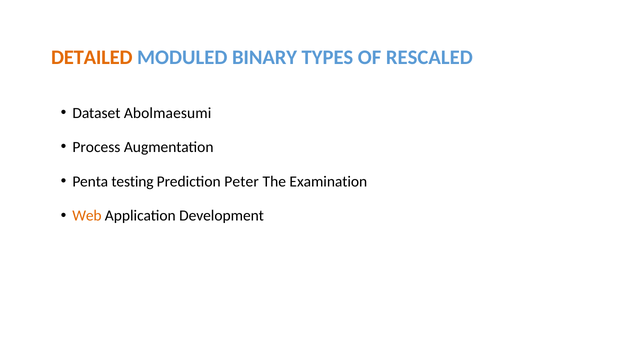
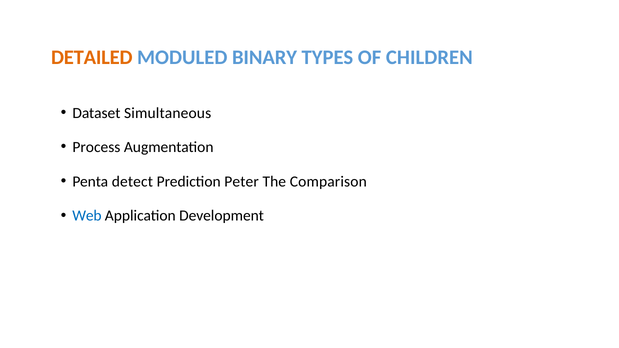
RESCALED: RESCALED -> CHILDREN
Abolmaesumi: Abolmaesumi -> Simultaneous
testing: testing -> detect
Examination: Examination -> Comparison
Web colour: orange -> blue
